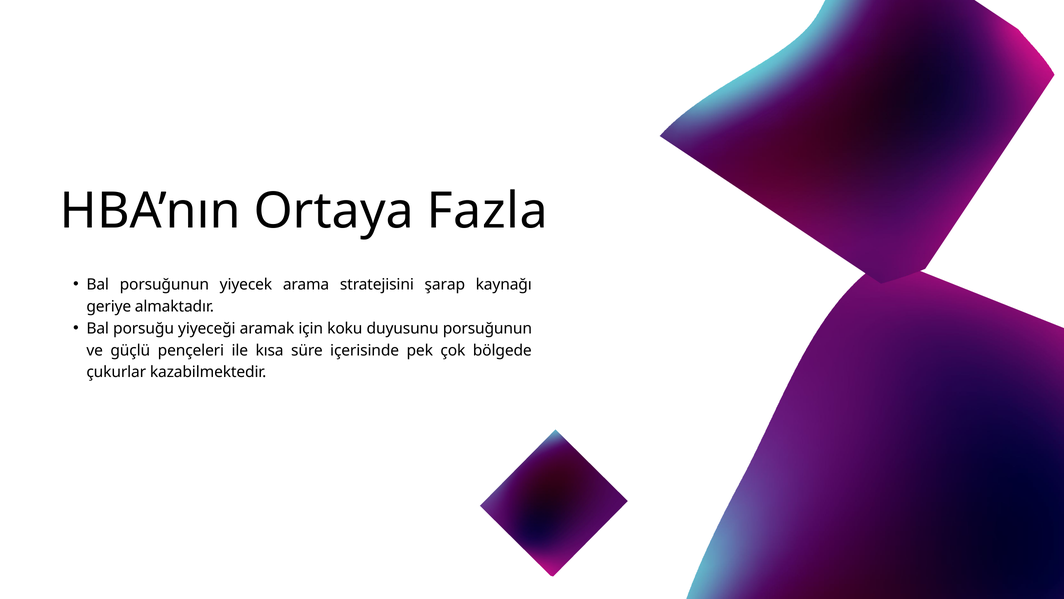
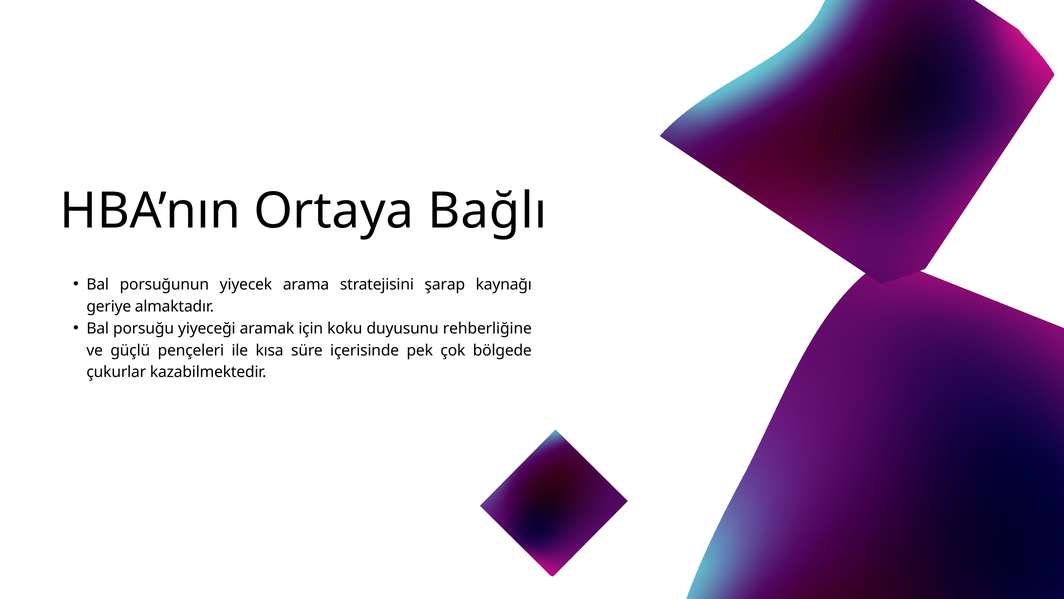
Fazla: Fazla -> Bağlı
duyusunu porsuğunun: porsuğunun -> rehberliğine
